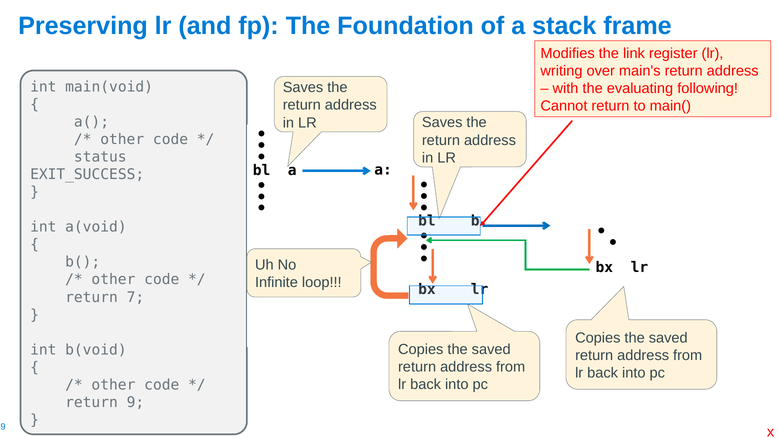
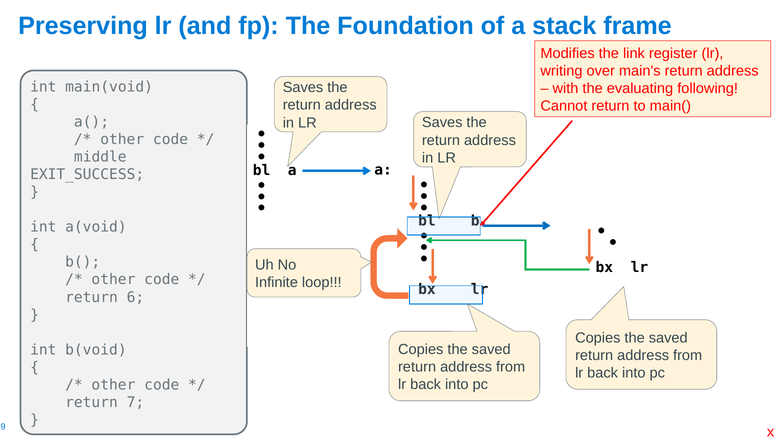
status: status -> middle
7: 7 -> 6
9: 9 -> 7
